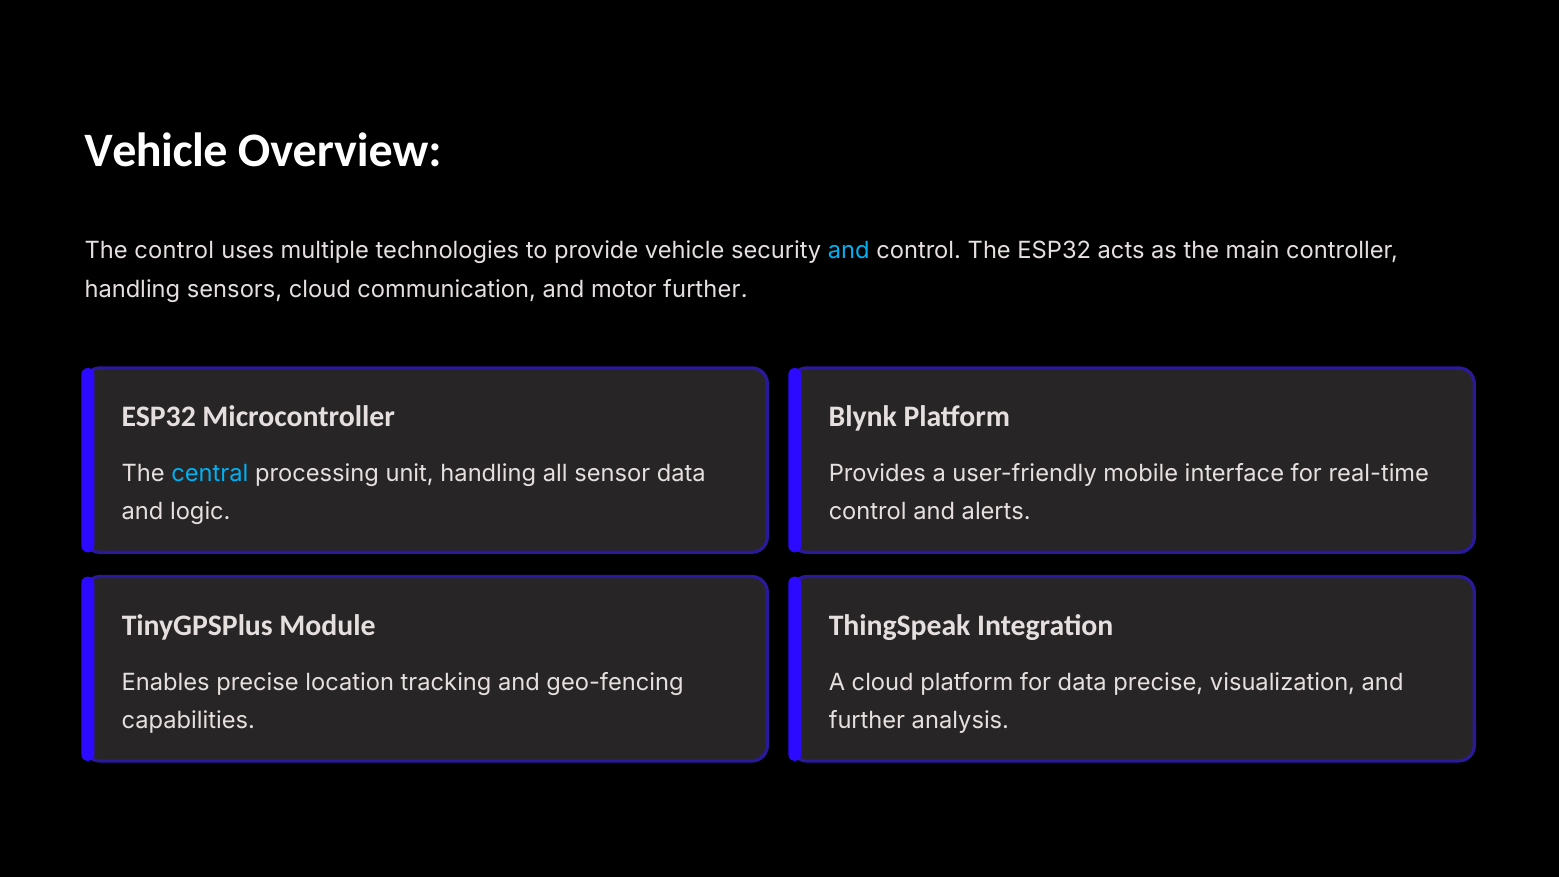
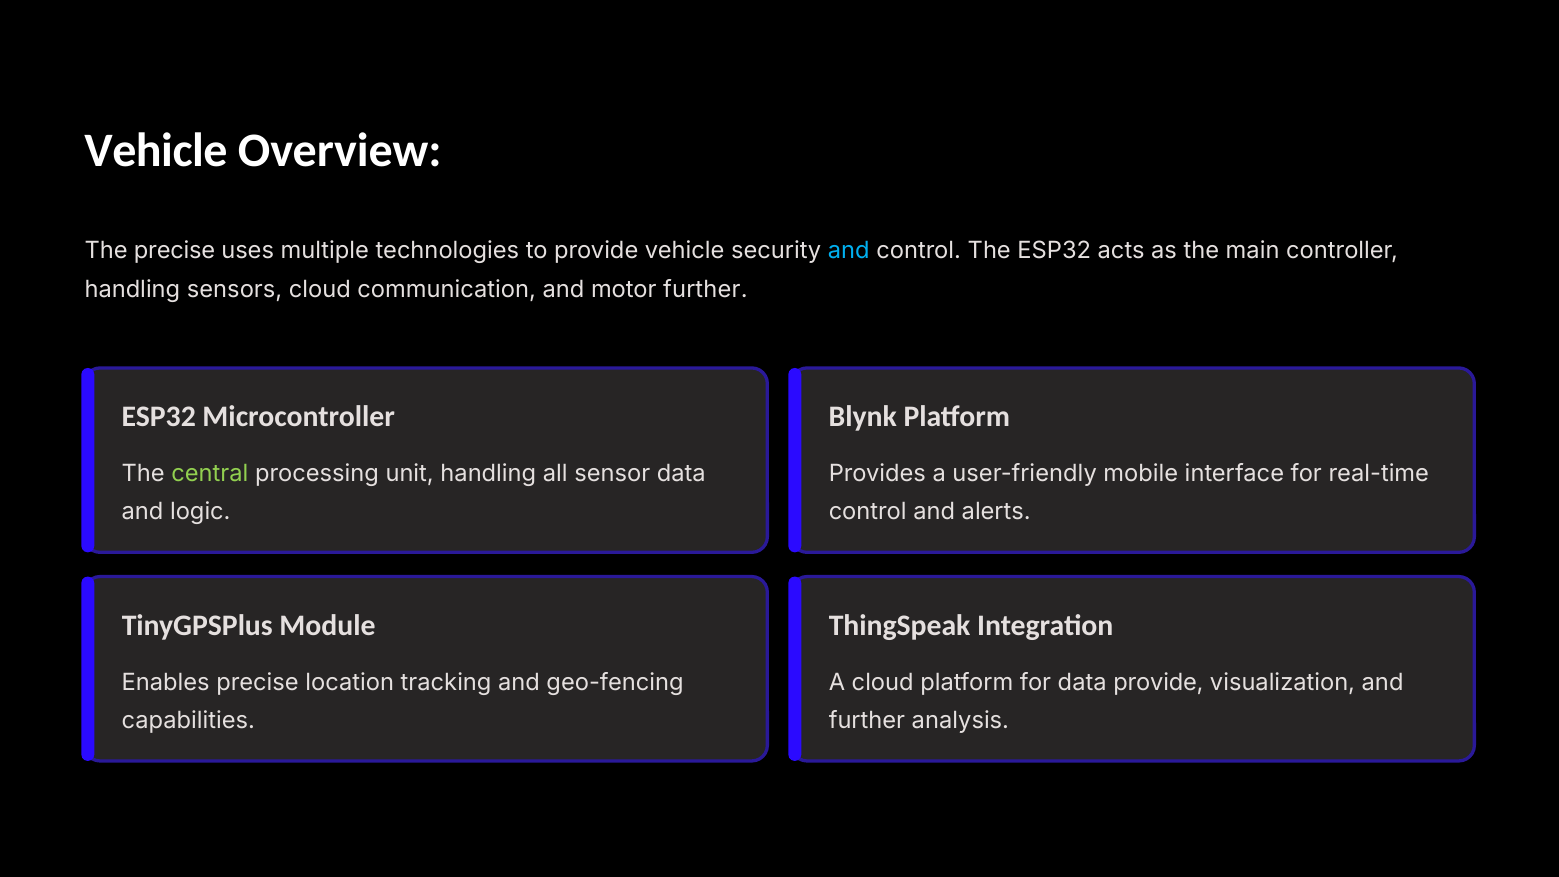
The control: control -> precise
central colour: light blue -> light green
data precise: precise -> provide
